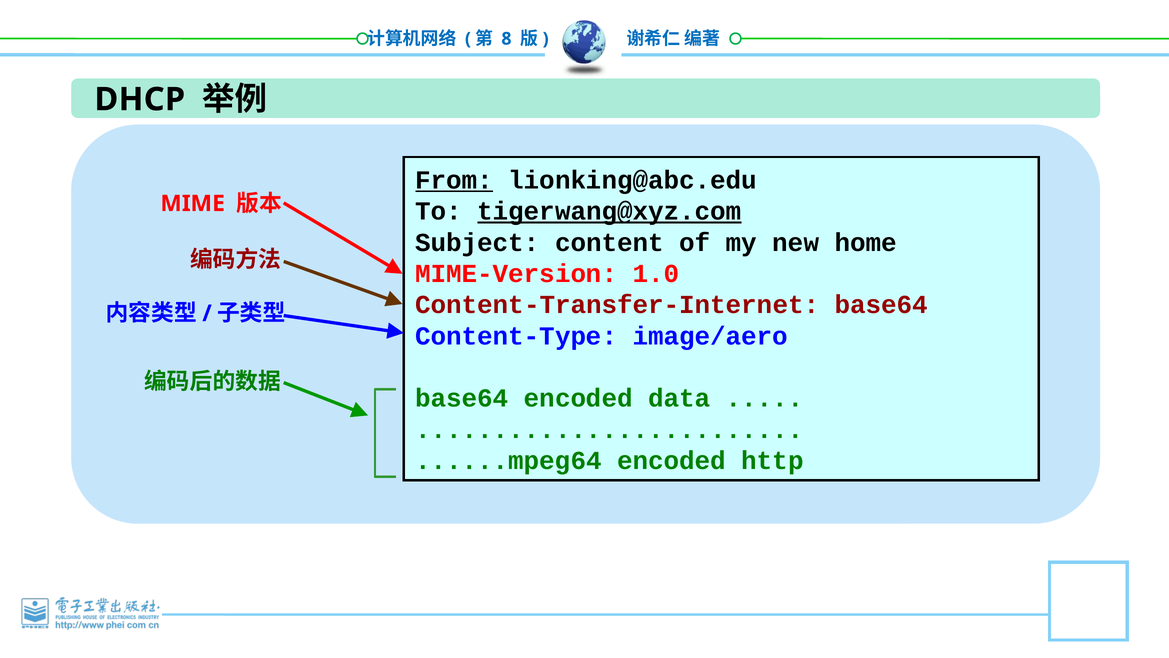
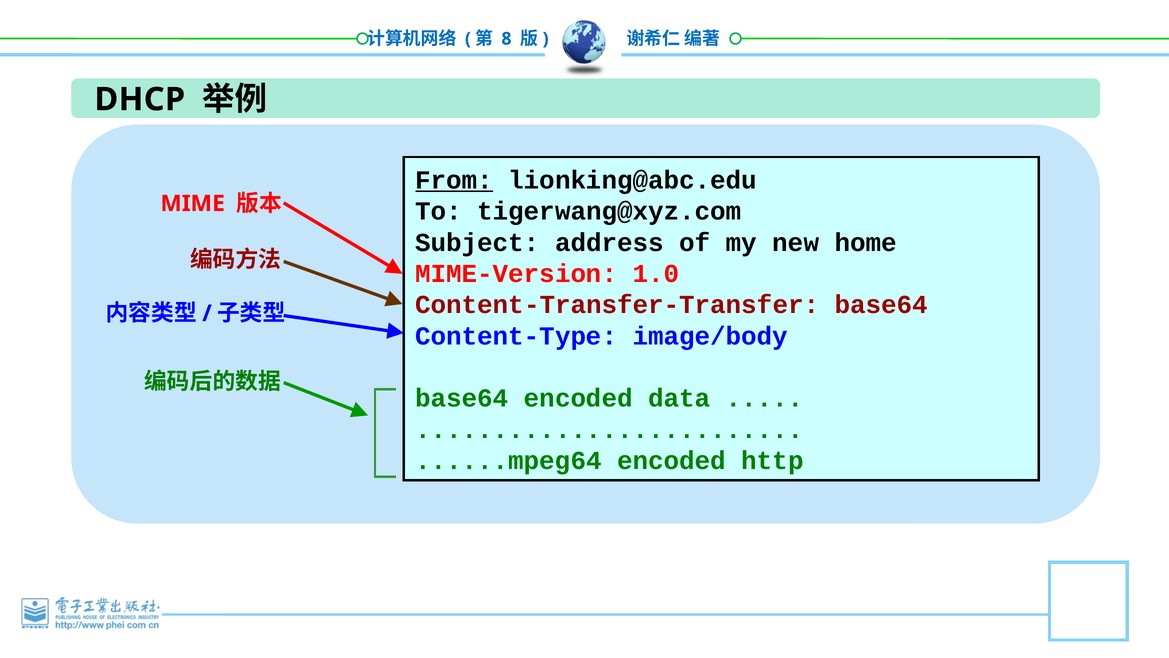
tigerwang@xyz.com underline: present -> none
content: content -> address
Content-Transfer-Internet: Content-Transfer-Internet -> Content-Transfer-Transfer
image/aero: image/aero -> image/body
